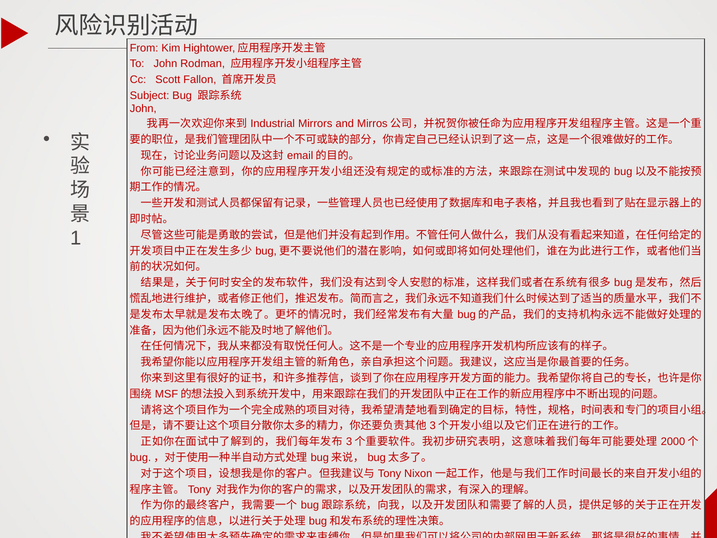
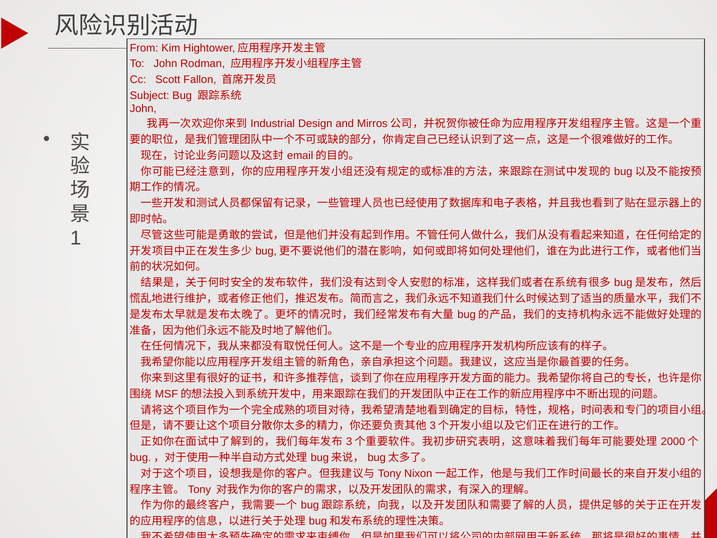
Mirrors: Mirrors -> Design
